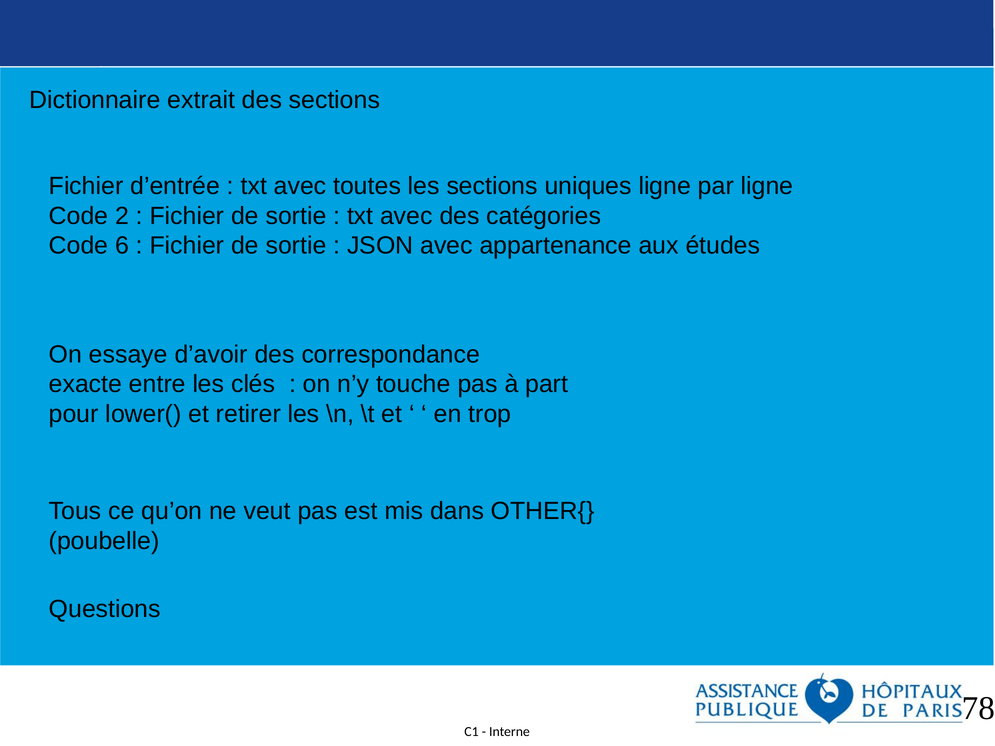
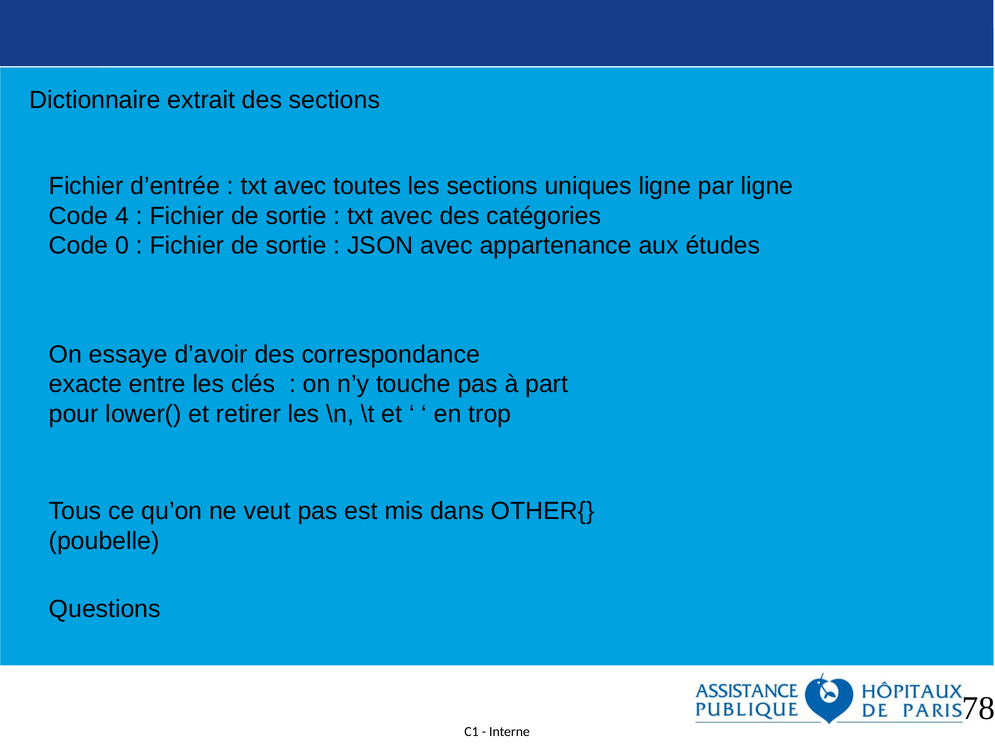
2: 2 -> 4
6: 6 -> 0
